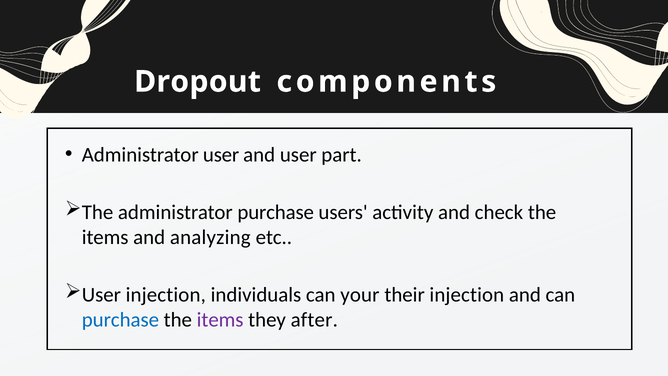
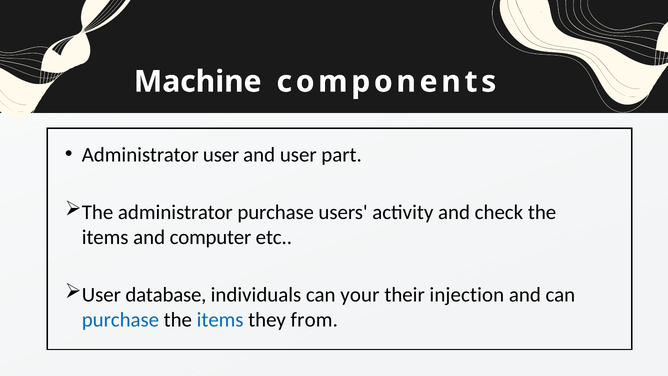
Dropout: Dropout -> Machine
analyzing: analyzing -> computer
User injection: injection -> database
items at (220, 320) colour: purple -> blue
after: after -> from
